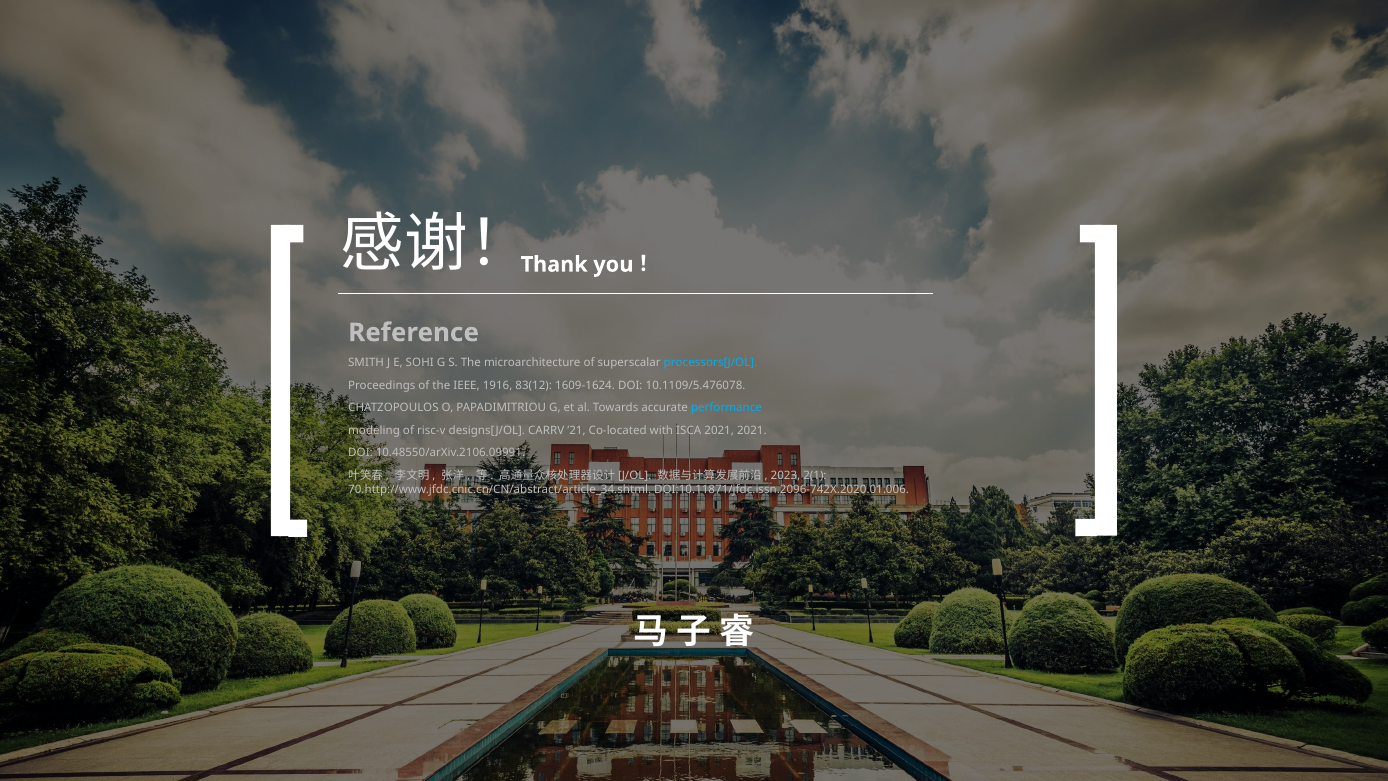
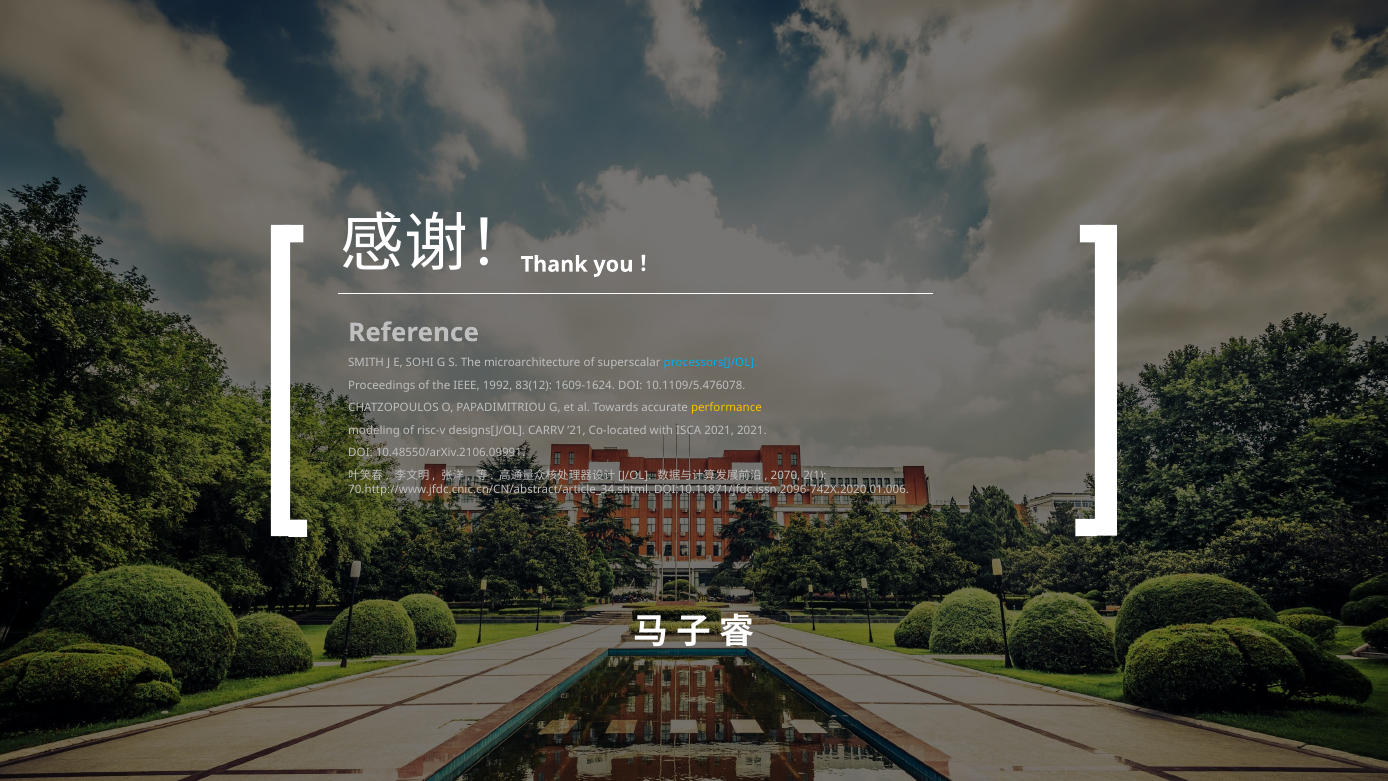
1916: 1916 -> 1992
performance colour: light blue -> yellow
2023: 2023 -> 2070
